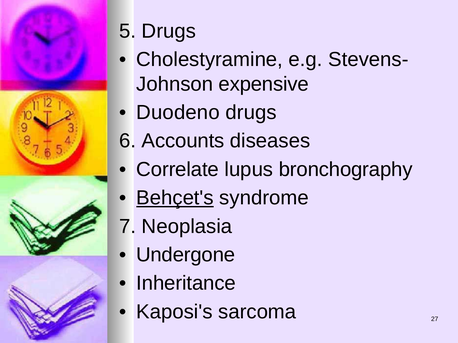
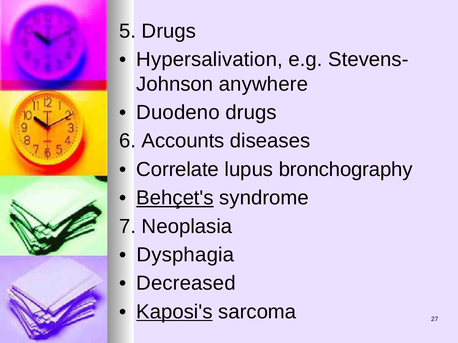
Cholestyramine: Cholestyramine -> Hypersalivation
expensive: expensive -> anywhere
Undergone: Undergone -> Dysphagia
Inheritance: Inheritance -> Decreased
Kaposi's underline: none -> present
